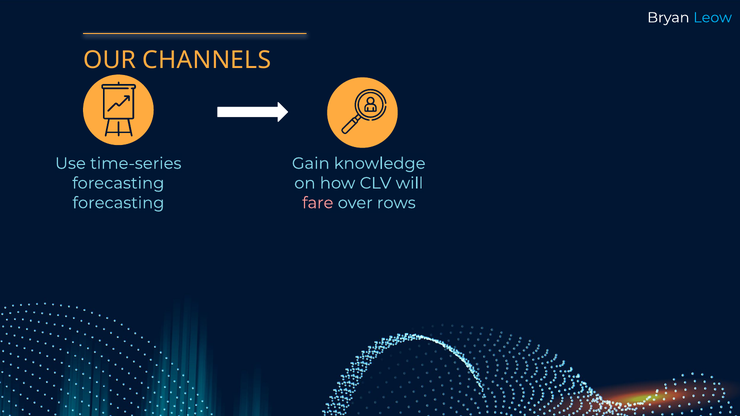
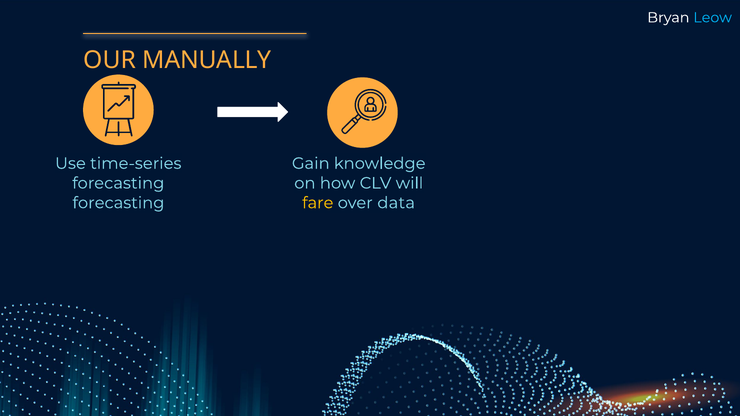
CHANNELS: CHANNELS -> MANUALLY
fare colour: pink -> yellow
rows: rows -> data
